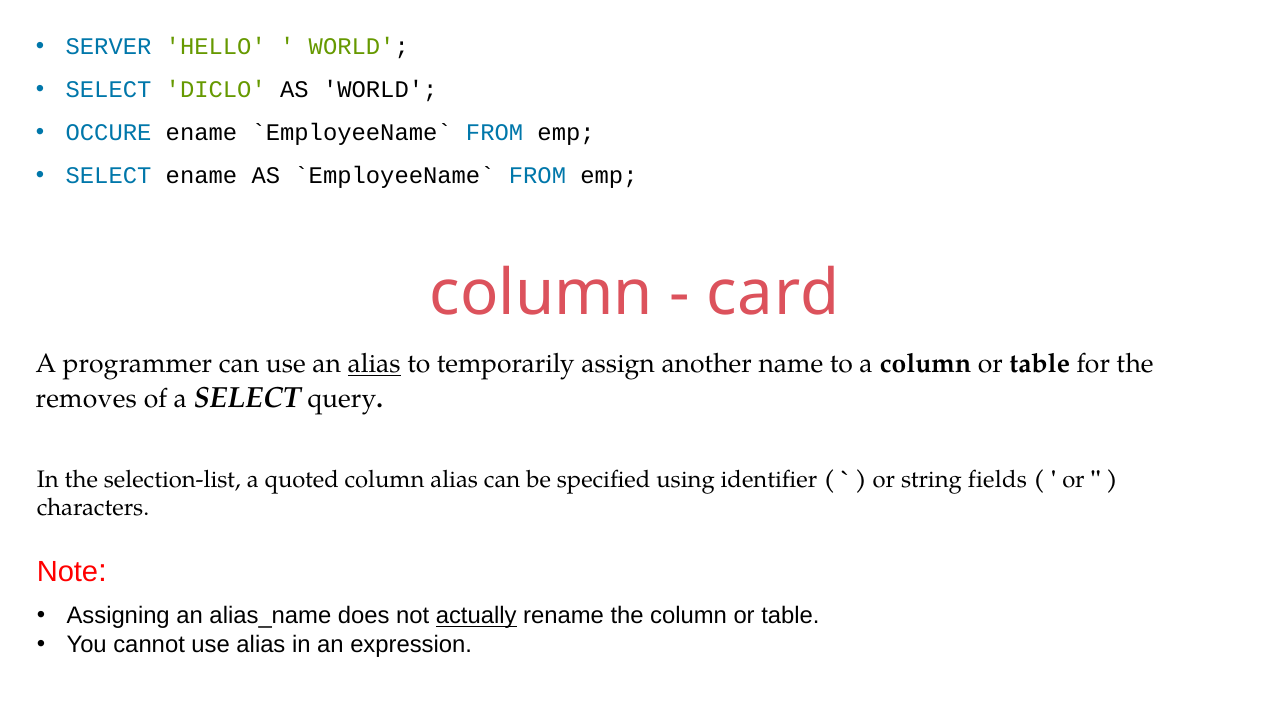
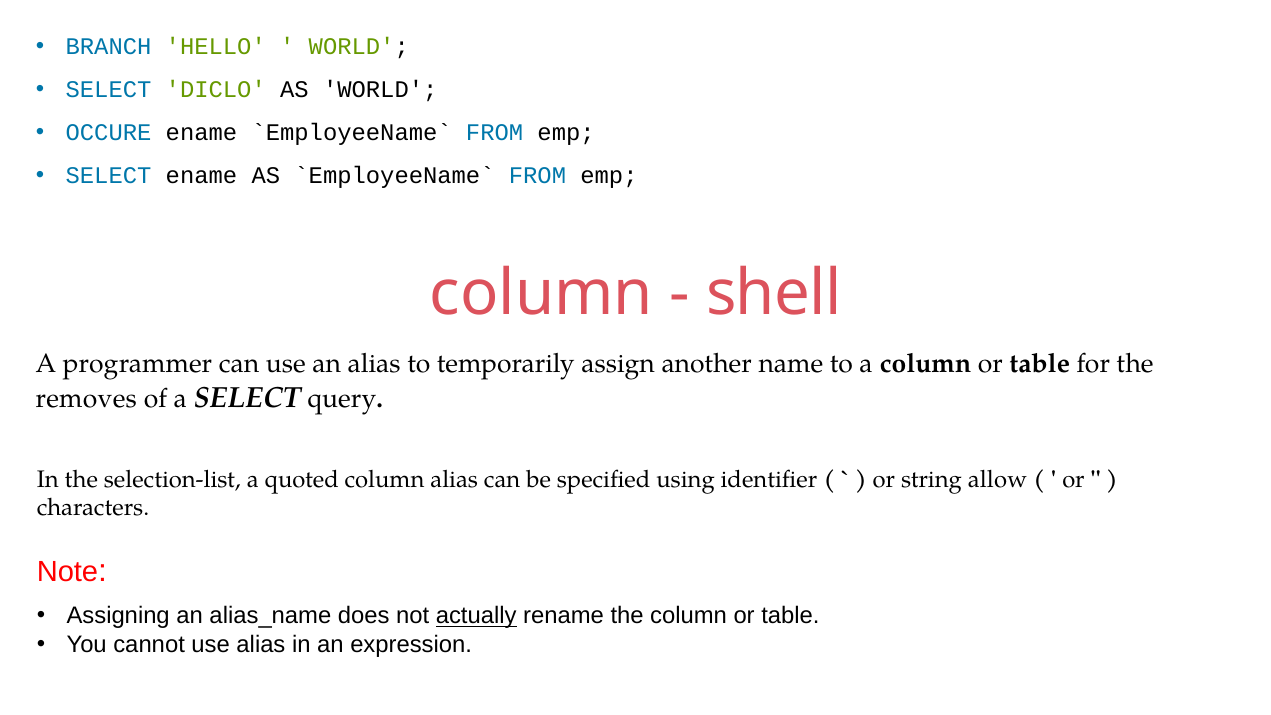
SERVER: SERVER -> BRANCH
card: card -> shell
alias at (374, 364) underline: present -> none
fields: fields -> allow
